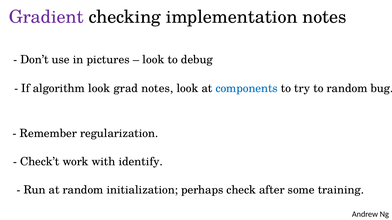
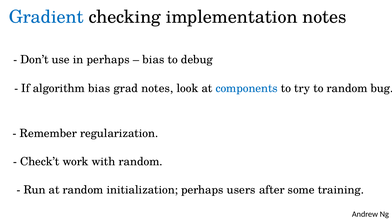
Gradient colour: purple -> blue
in pictures: pictures -> perhaps
look at (153, 60): look -> bias
algorithm look: look -> bias
with identify: identify -> random
check: check -> users
